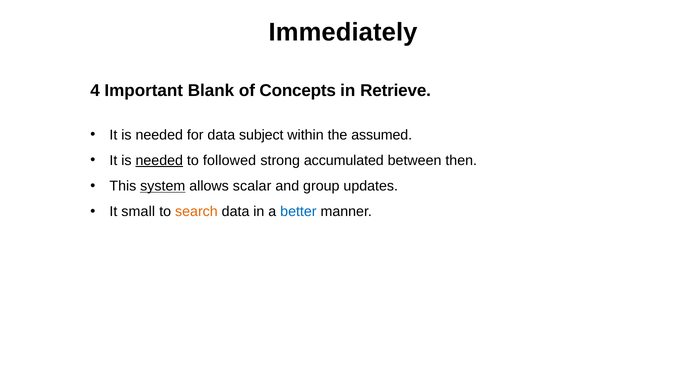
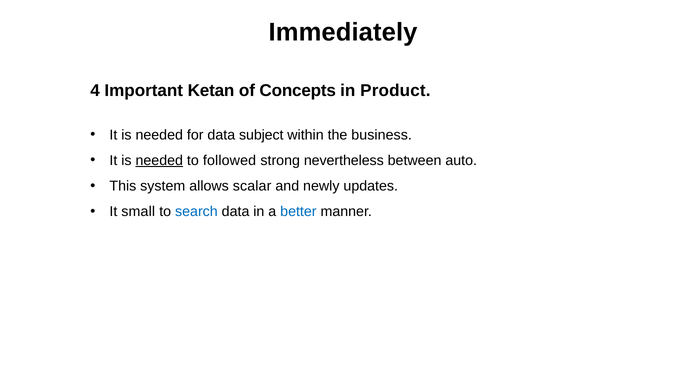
Blank: Blank -> Ketan
Retrieve: Retrieve -> Product
assumed: assumed -> business
accumulated: accumulated -> nevertheless
then: then -> auto
system underline: present -> none
group: group -> newly
search colour: orange -> blue
